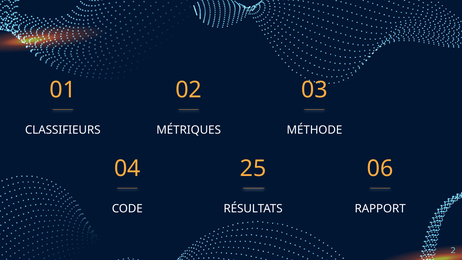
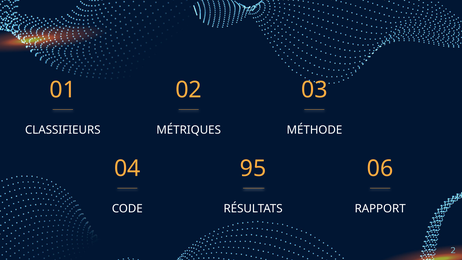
25: 25 -> 95
